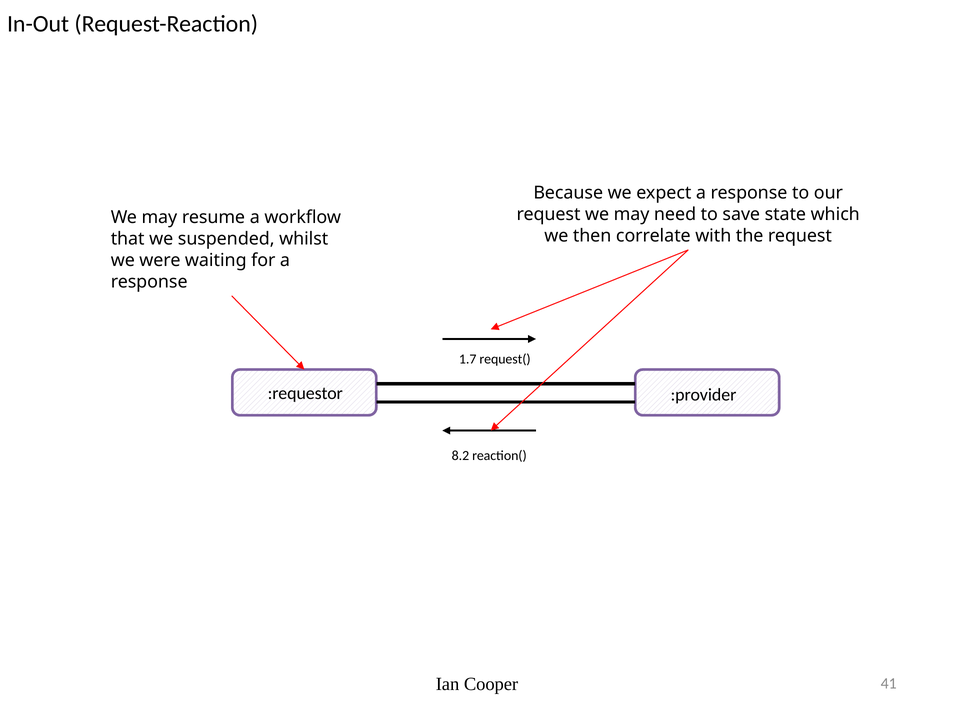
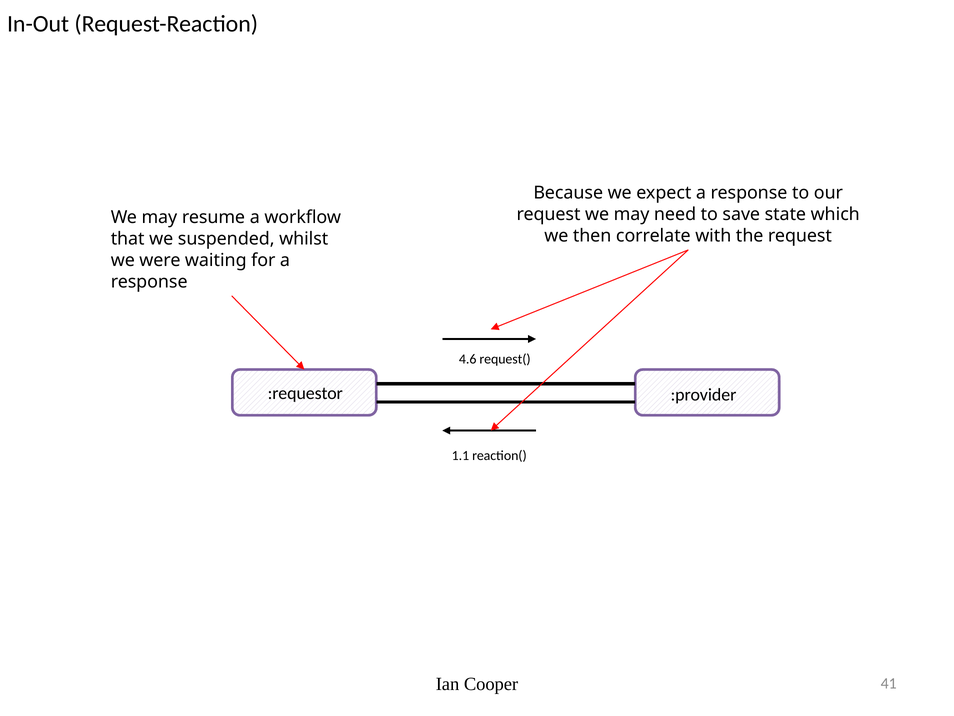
1.7: 1.7 -> 4.6
8.2: 8.2 -> 1.1
